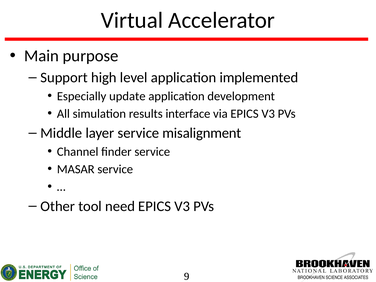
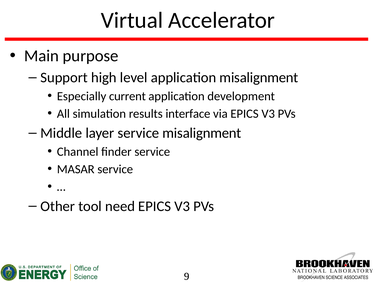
application implemented: implemented -> misalignment
update: update -> current
